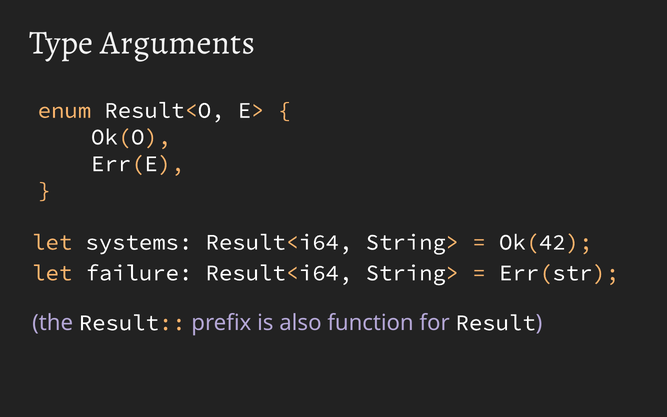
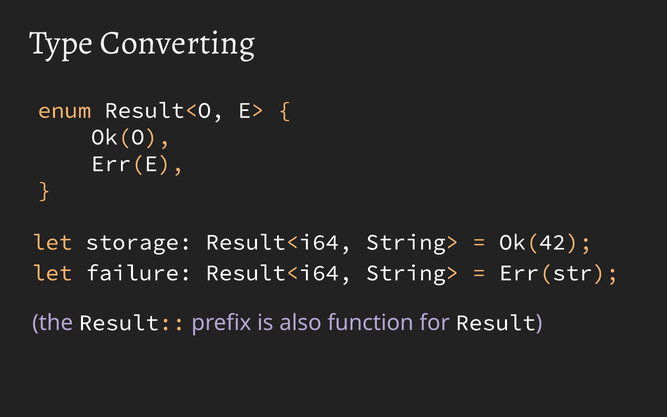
Arguments: Arguments -> Converting
systems: systems -> storage
